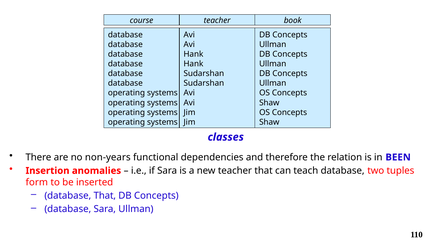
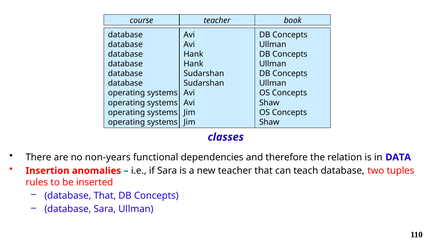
BEEN: BEEN -> DATA
form: form -> rules
